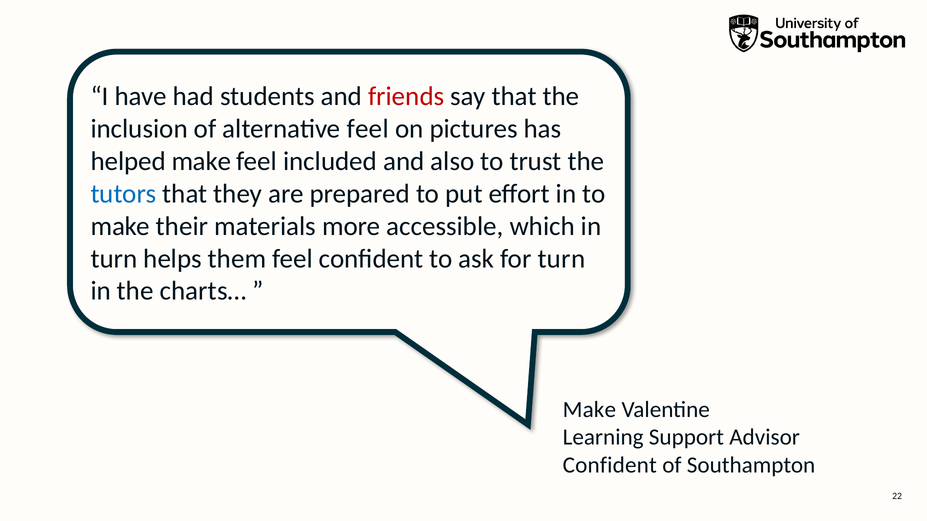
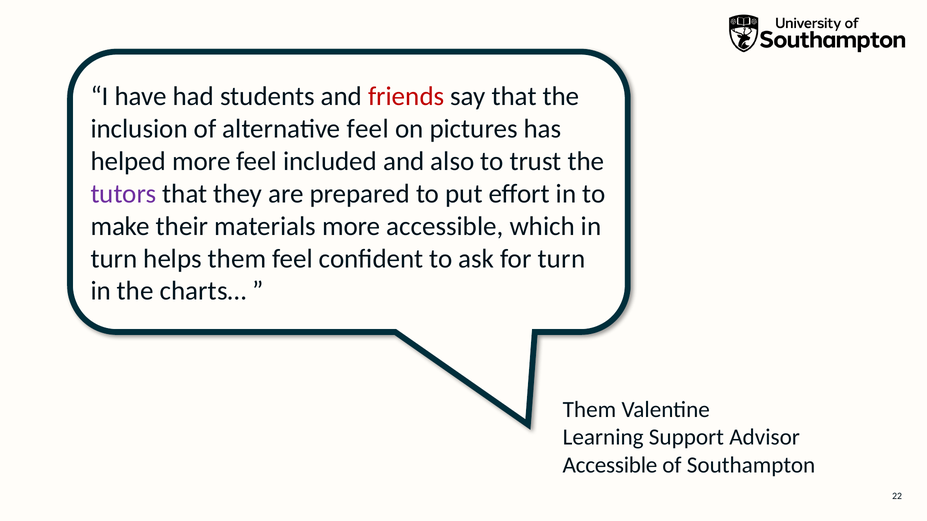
helped make: make -> more
tutors colour: blue -> purple
Make at (589, 410): Make -> Them
Confident at (610, 465): Confident -> Accessible
